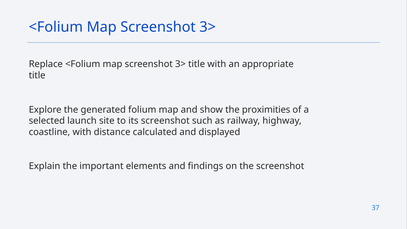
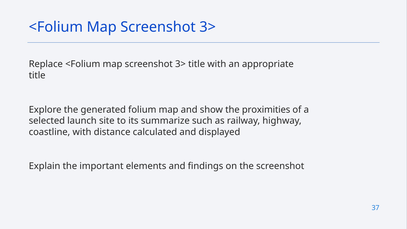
its screenshot: screenshot -> summarize
